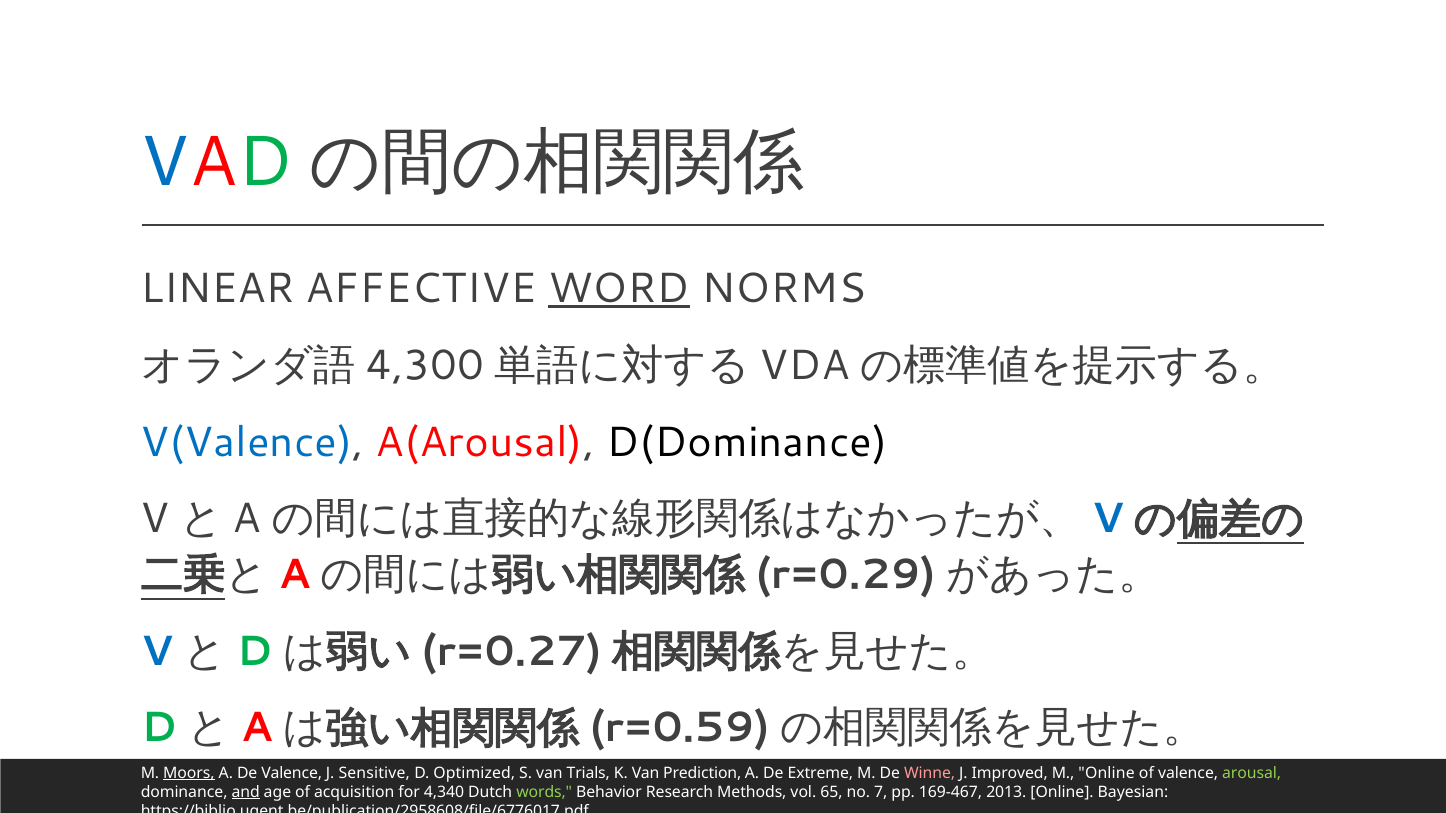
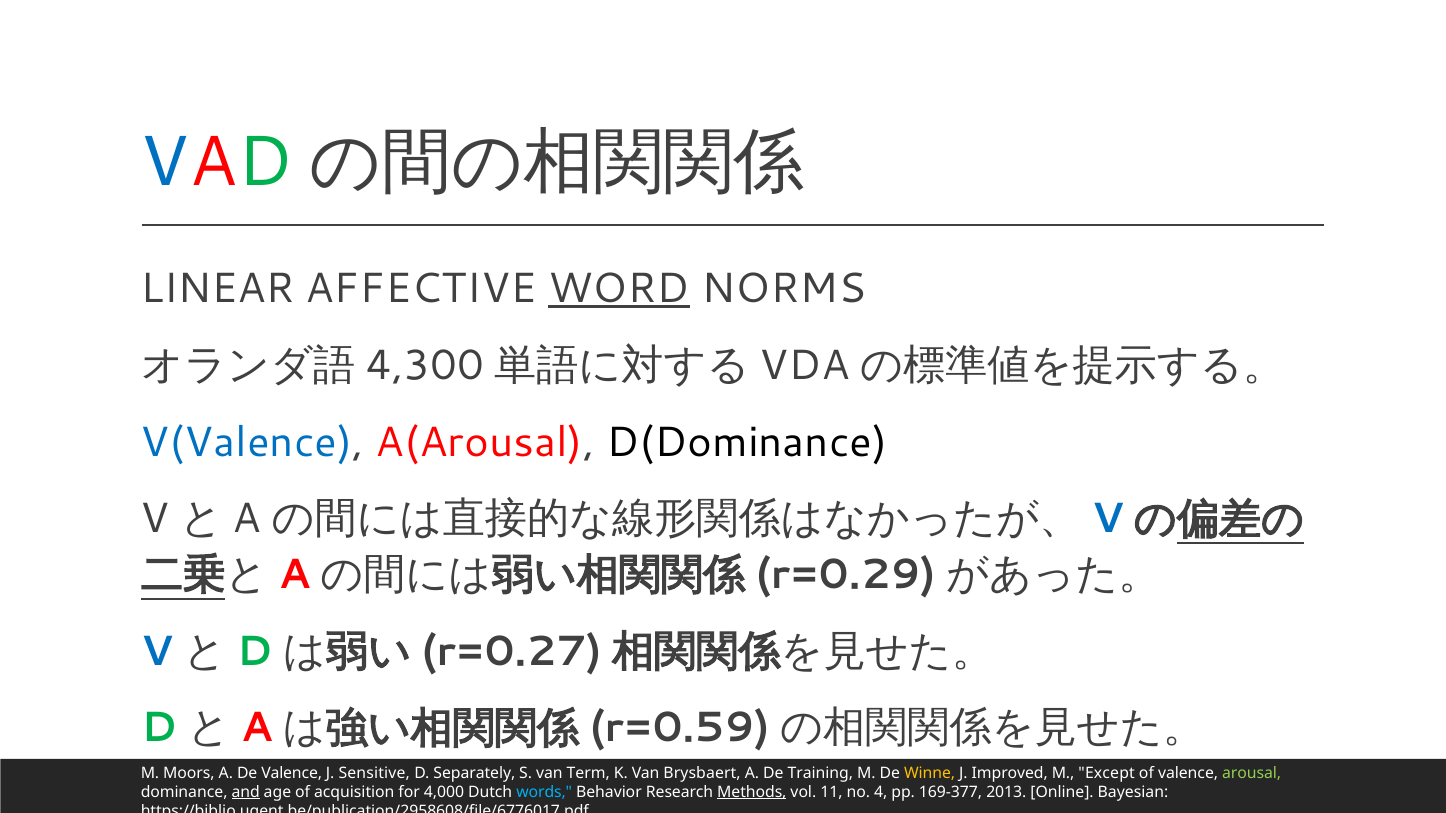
Moors underline: present -> none
Optimized: Optimized -> Separately
Trials: Trials -> Term
Prediction: Prediction -> Brysbaert
Extreme: Extreme -> Training
Winne colour: pink -> yellow
M Online: Online -> Except
4,340: 4,340 -> 4,000
words colour: light green -> light blue
Methods underline: none -> present
65: 65 -> 11
7: 7 -> 4
169-467: 169-467 -> 169-377
